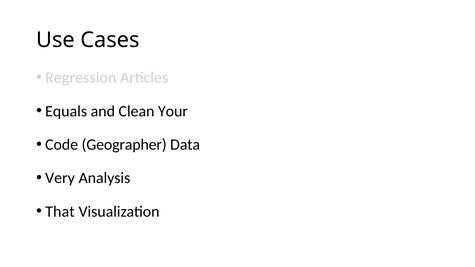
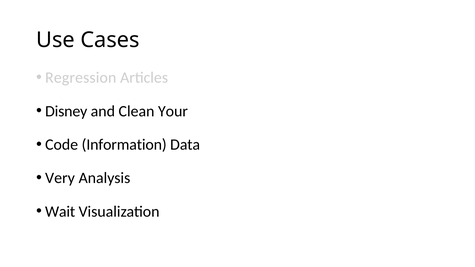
Equals: Equals -> Disney
Geographer: Geographer -> Information
That: That -> Wait
